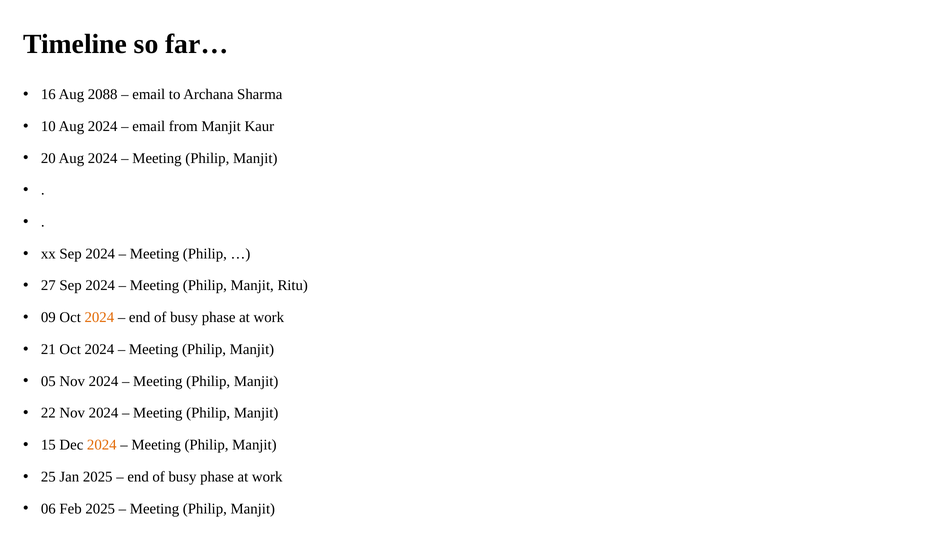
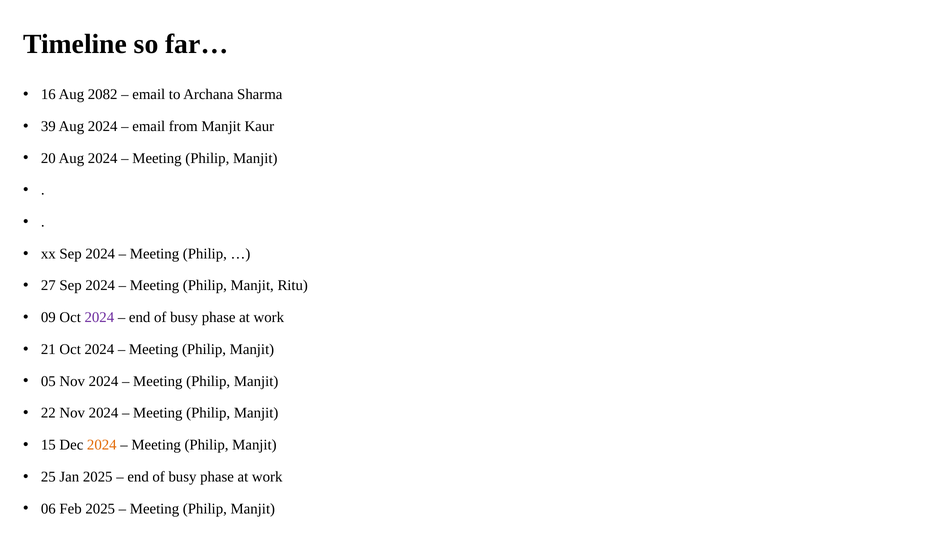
2088: 2088 -> 2082
10: 10 -> 39
2024 at (99, 317) colour: orange -> purple
